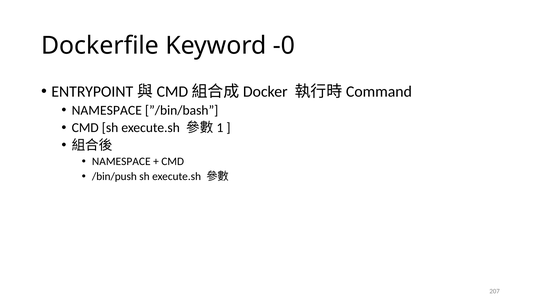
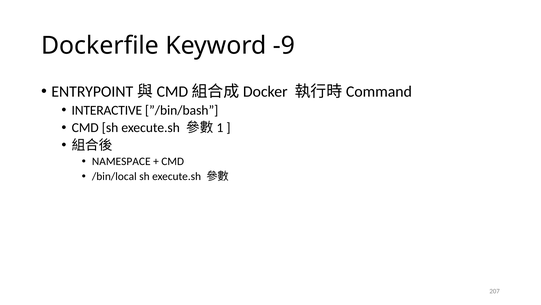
-0: -0 -> -9
NAMESPACE at (107, 110): NAMESPACE -> INTERACTIVE
/bin/push: /bin/push -> /bin/local
